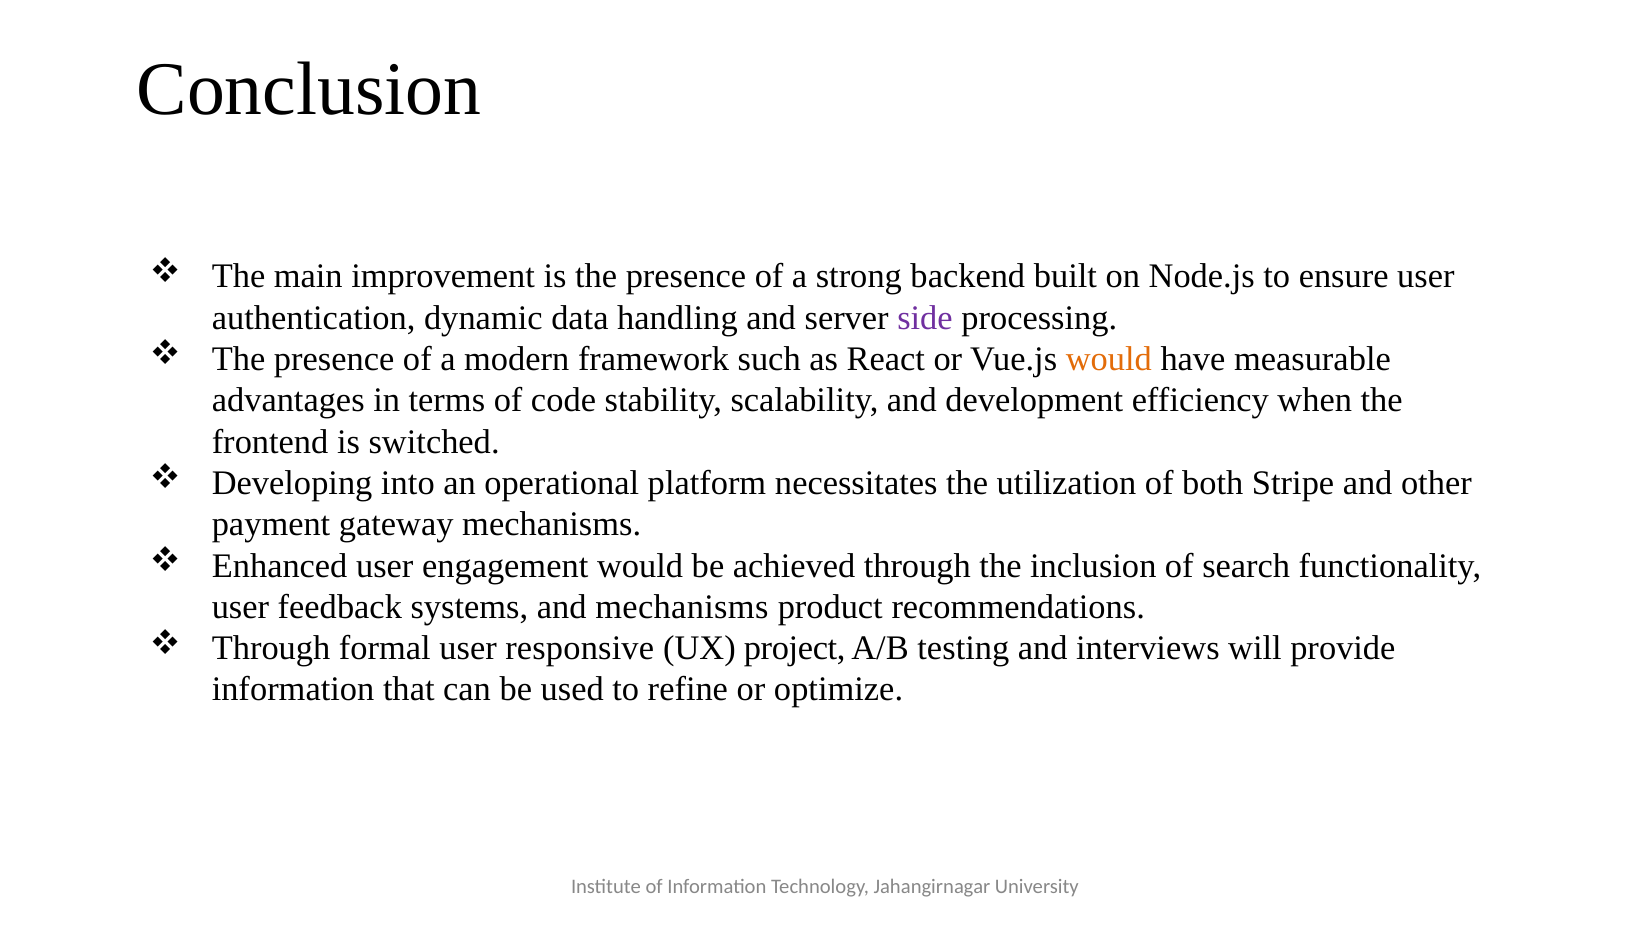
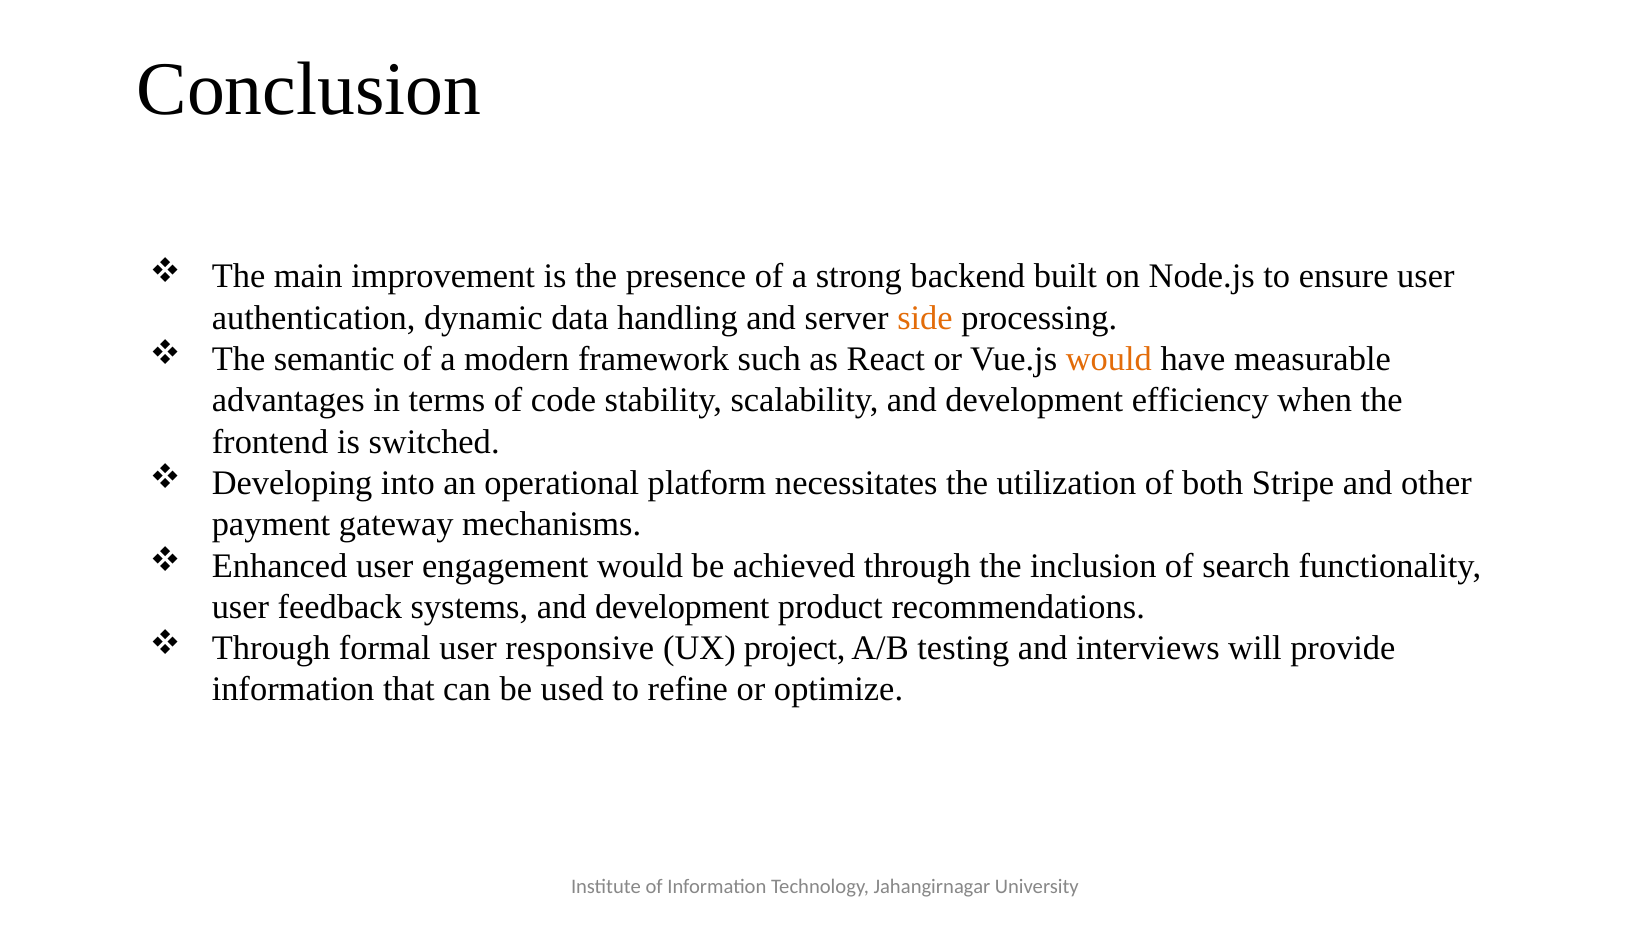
side colour: purple -> orange
presence at (334, 359): presence -> semantic
systems and mechanisms: mechanisms -> development
